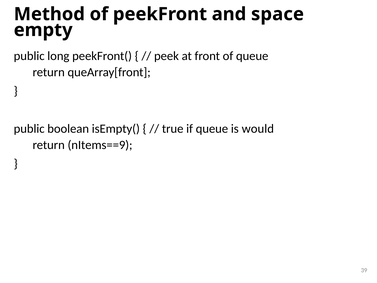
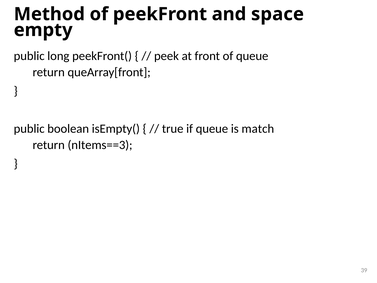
would: would -> match
nItems==9: nItems==9 -> nItems==3
